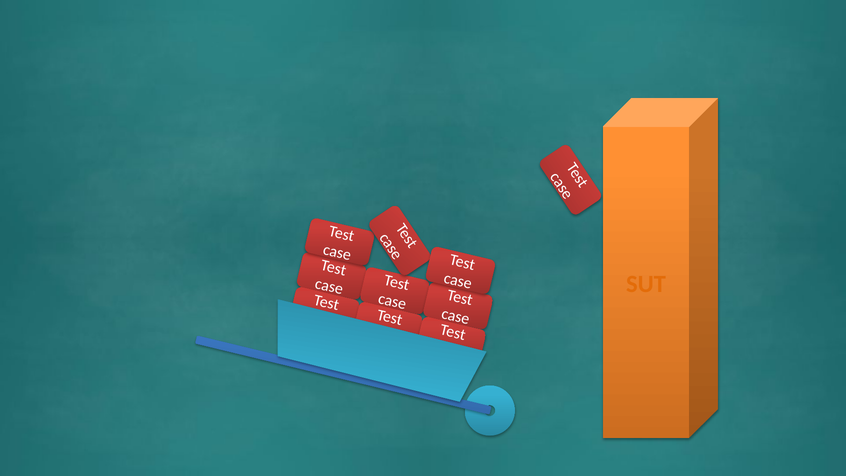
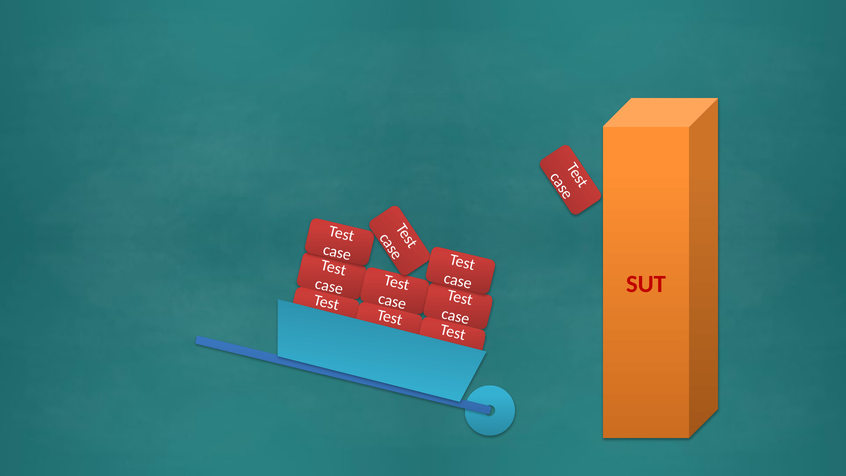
SUT colour: orange -> red
